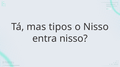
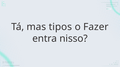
o Nisso: Nisso -> Fazer
